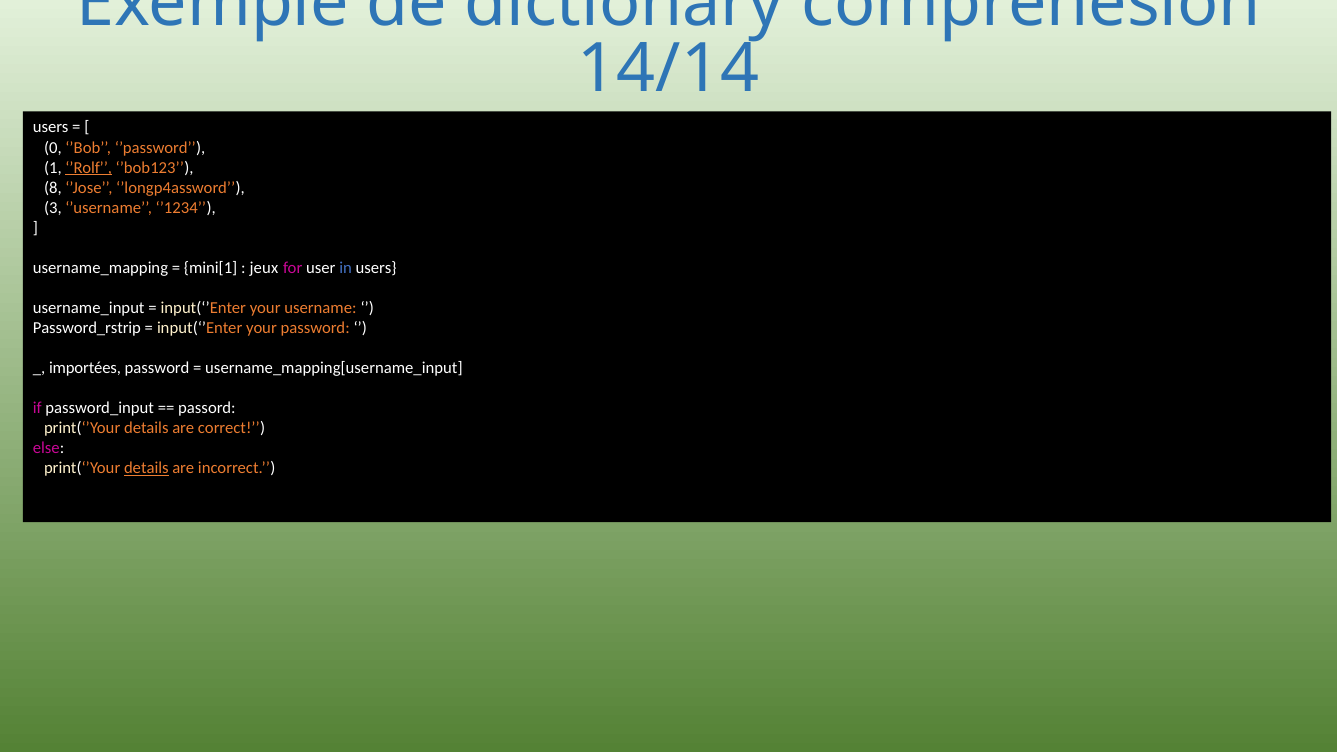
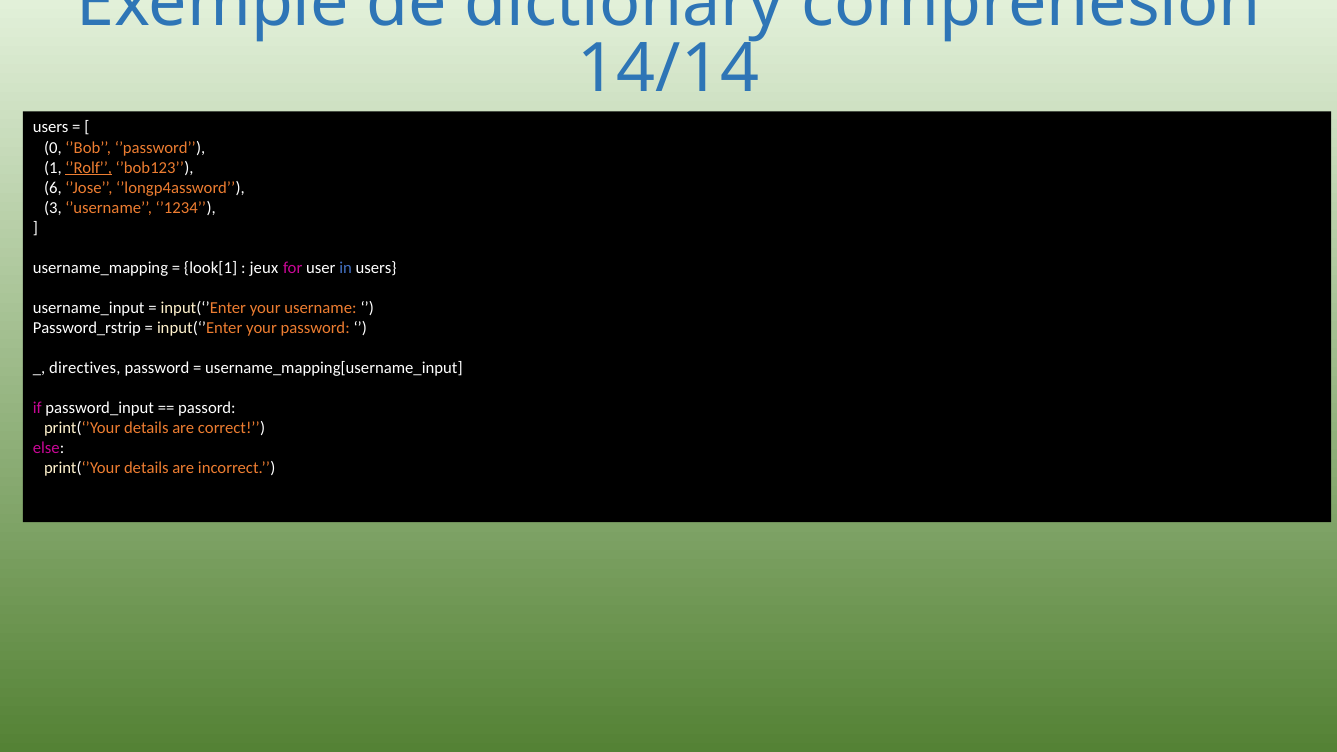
8: 8 -> 6
mini[1: mini[1 -> look[1
importées: importées -> directives
details at (146, 468) underline: present -> none
